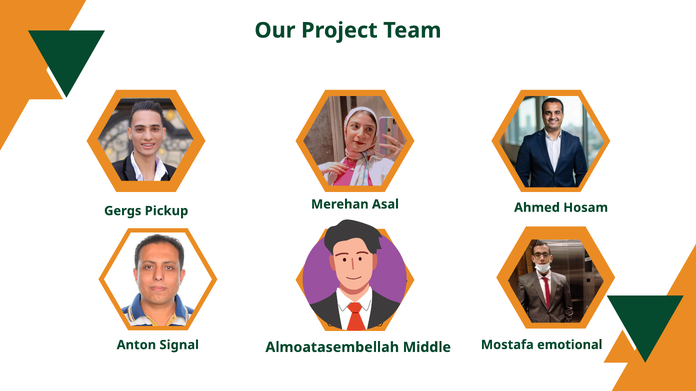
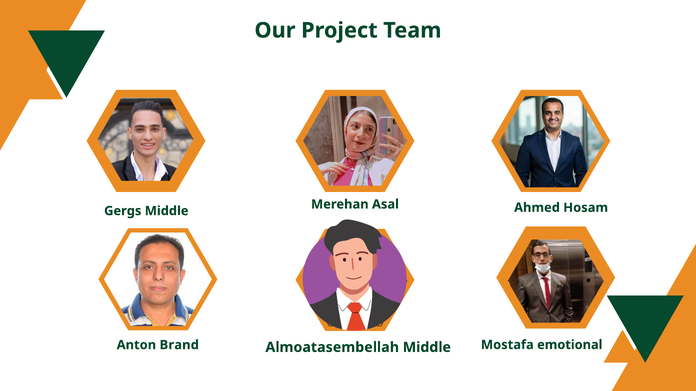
Gergs Pickup: Pickup -> Middle
Signal: Signal -> Brand
